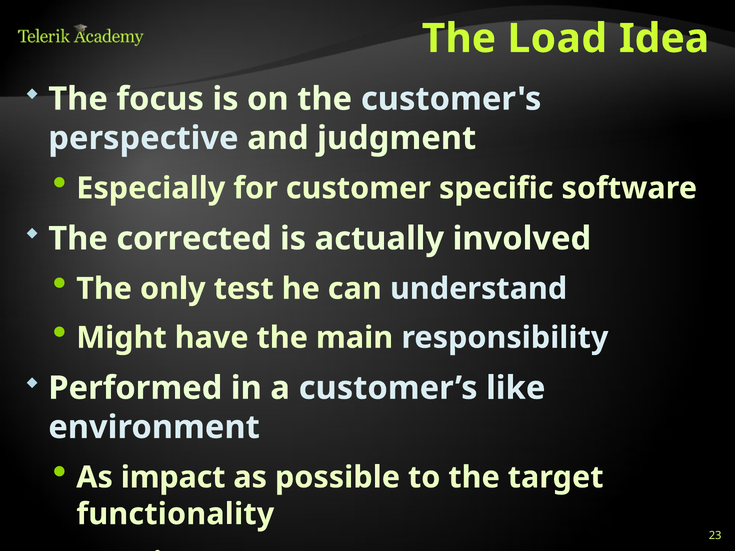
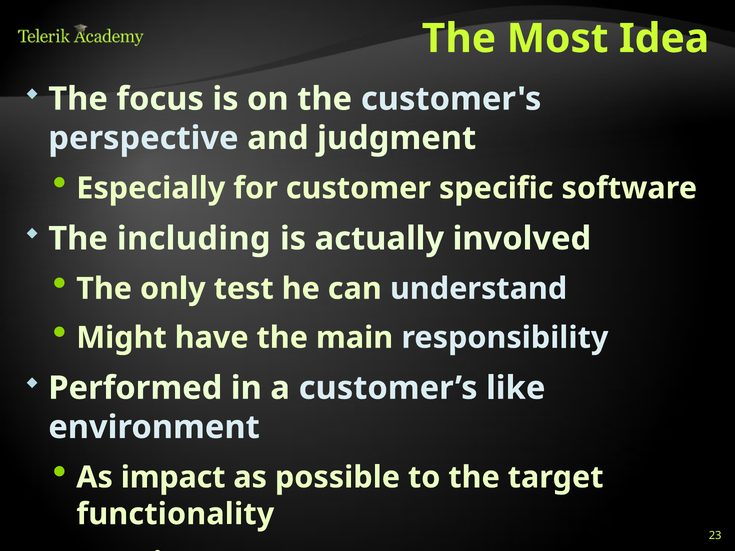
Load: Load -> Most
corrected: corrected -> including
